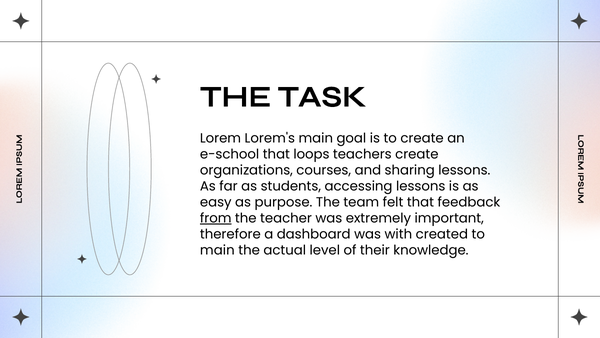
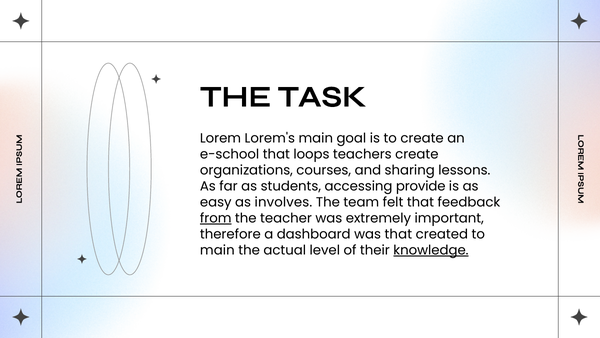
accessing lessons: lessons -> provide
purpose: purpose -> involves
was with: with -> that
knowledge underline: none -> present
